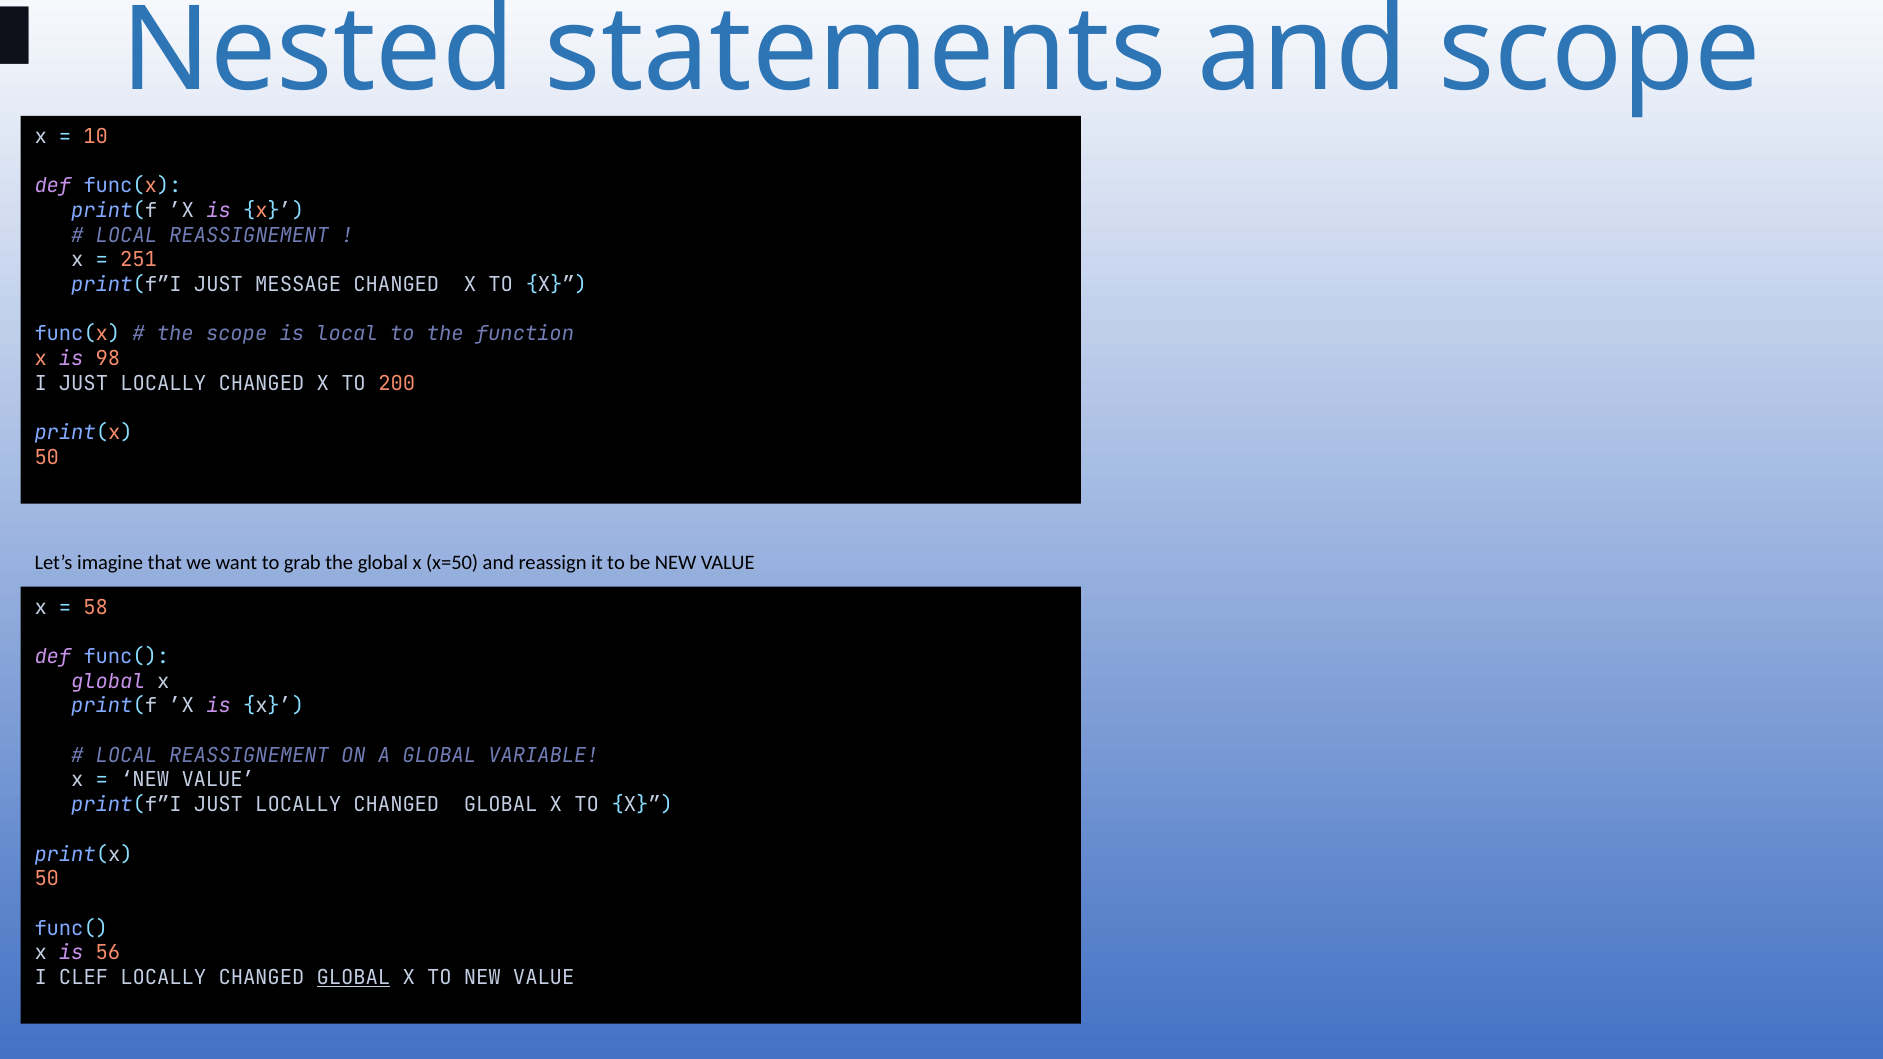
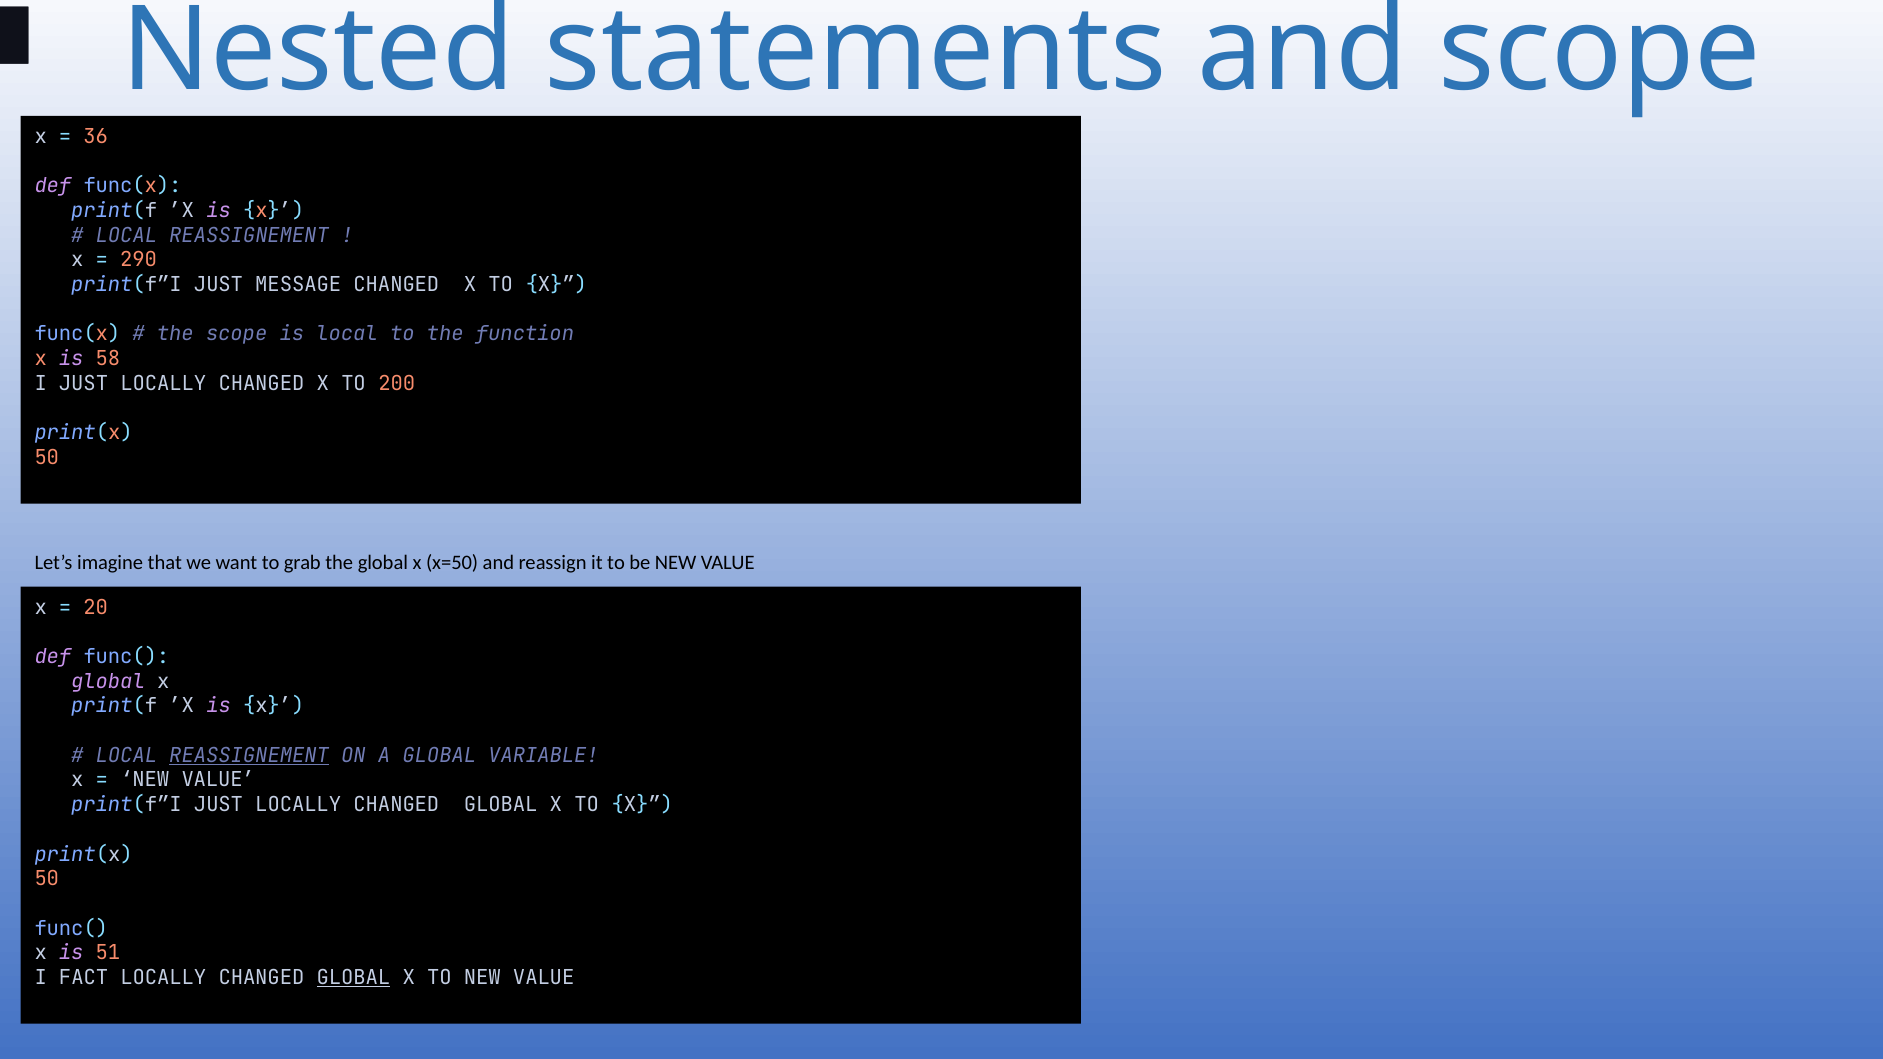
10: 10 -> 36
251: 251 -> 290
98: 98 -> 58
58: 58 -> 20
REASSIGNEMENT at (249, 756) underline: none -> present
56: 56 -> 51
CLEF: CLEF -> FACT
